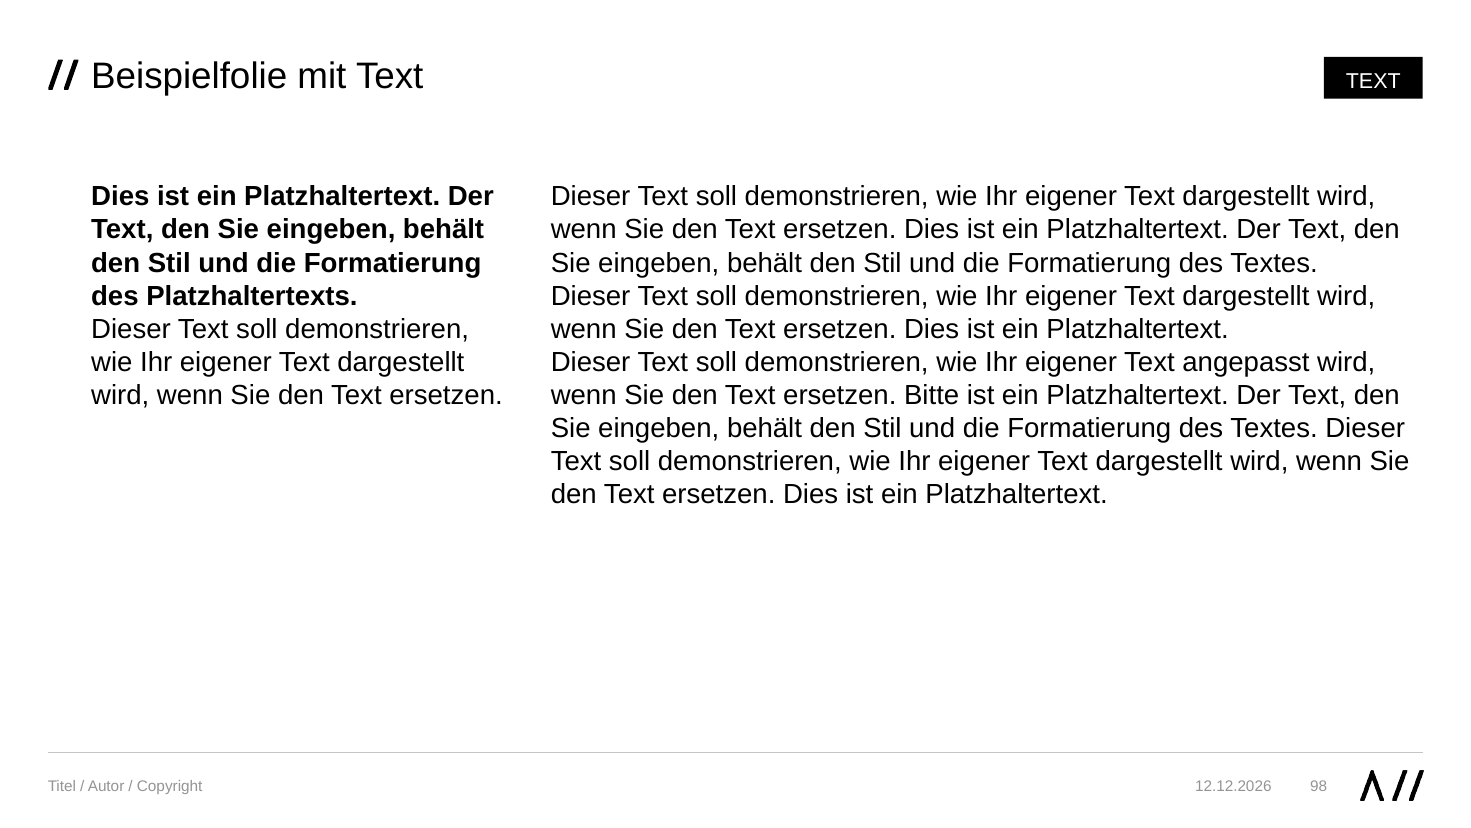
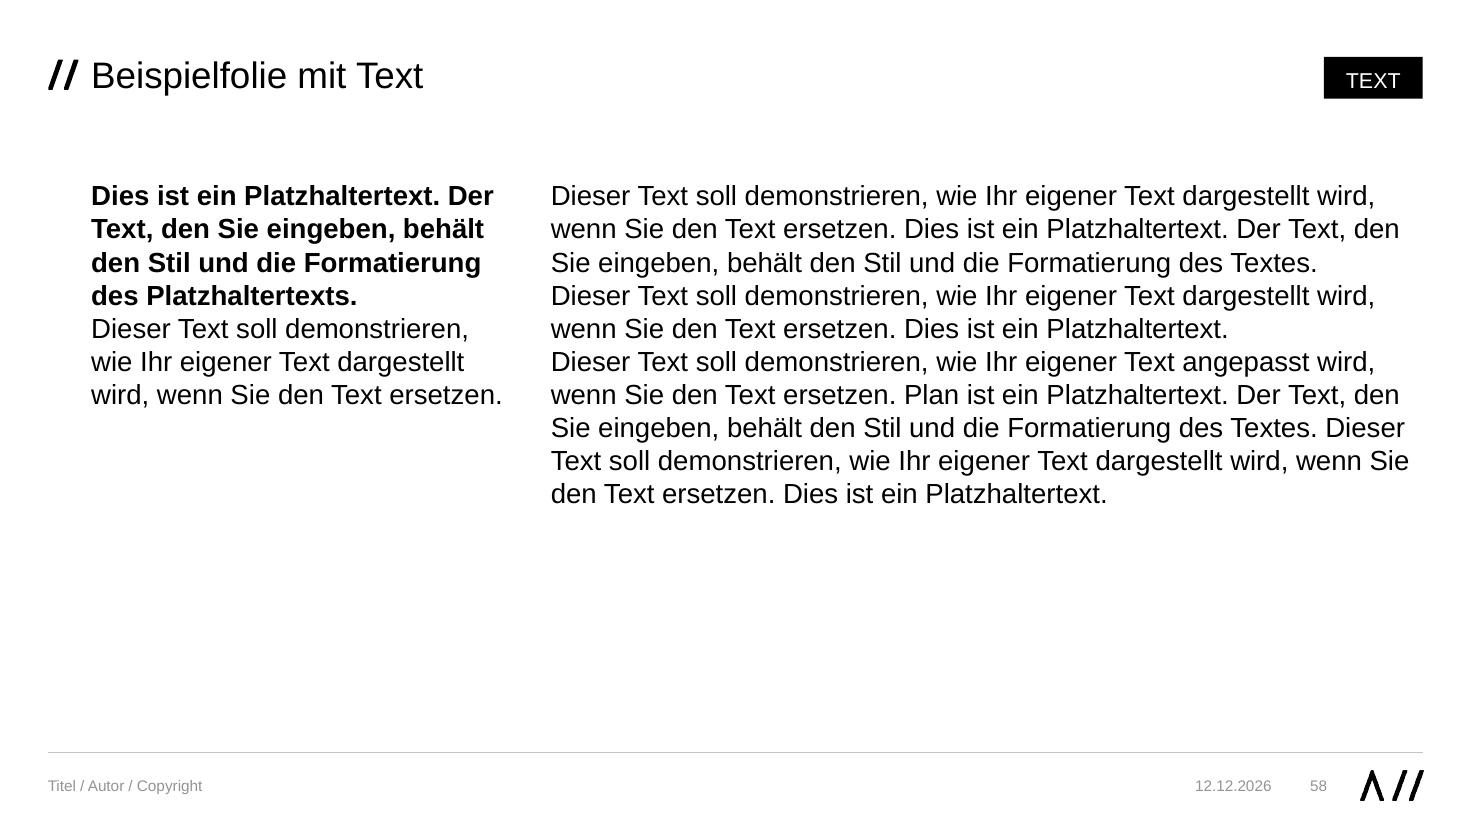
Bitte: Bitte -> Plan
98: 98 -> 58
